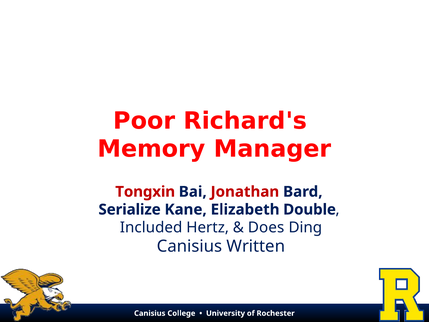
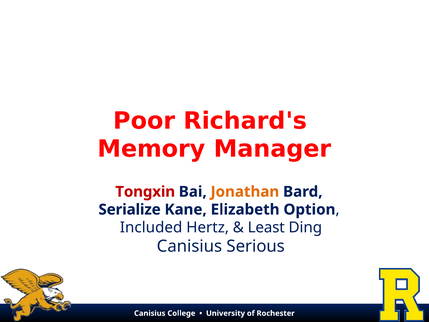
Jonathan colour: red -> orange
Double: Double -> Option
Does: Does -> Least
Written: Written -> Serious
